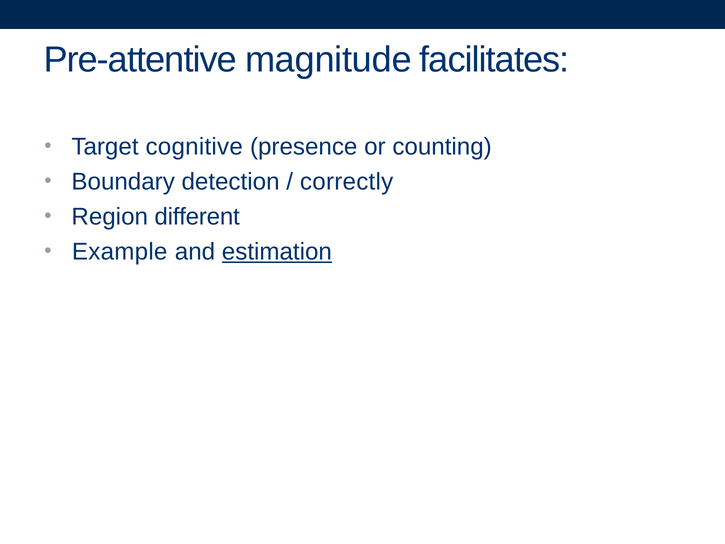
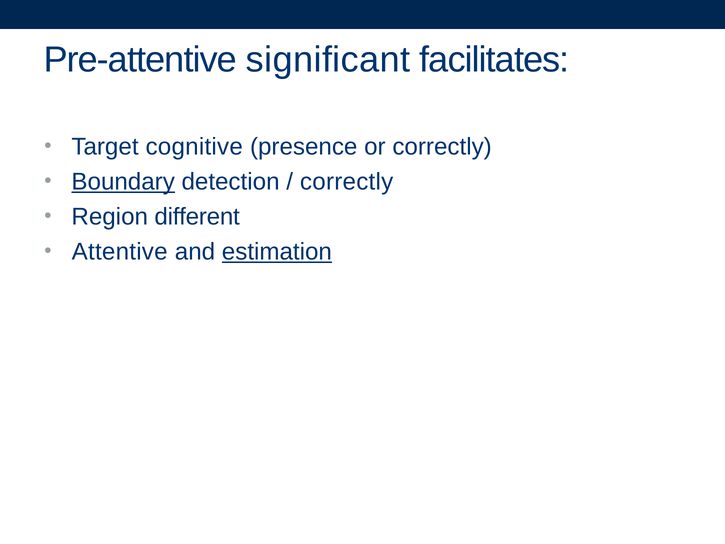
magnitude: magnitude -> significant
or counting: counting -> correctly
Boundary underline: none -> present
Example: Example -> Attentive
